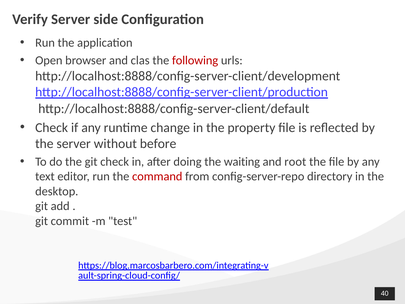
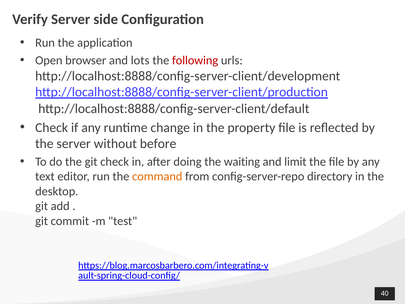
clas: clas -> lots
root: root -> limit
command colour: red -> orange
